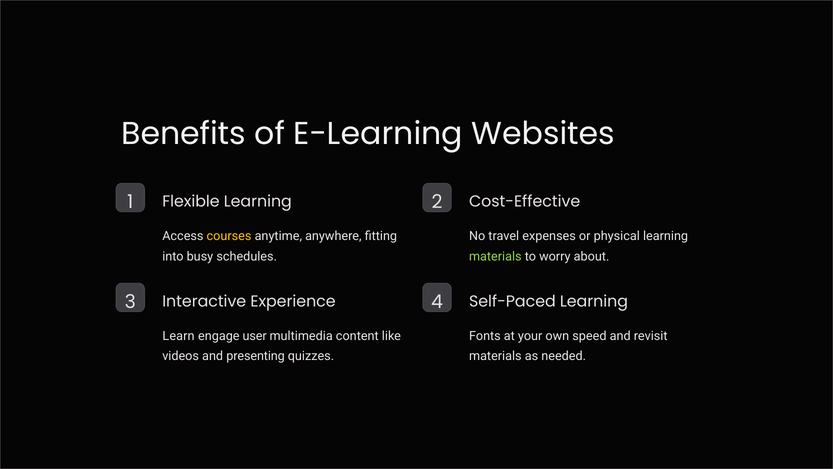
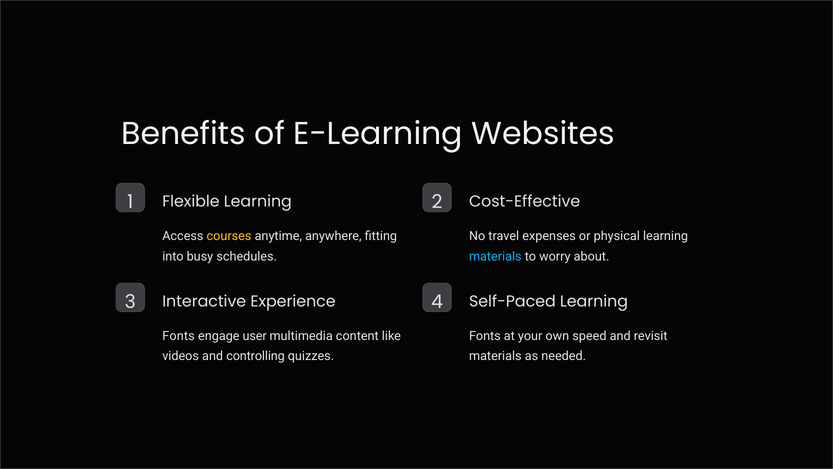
materials at (495, 256) colour: light green -> light blue
Learn at (179, 336): Learn -> Fonts
presenting: presenting -> controlling
